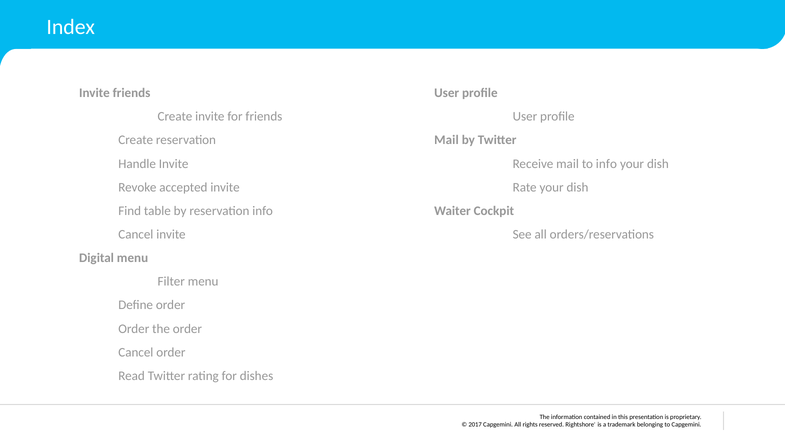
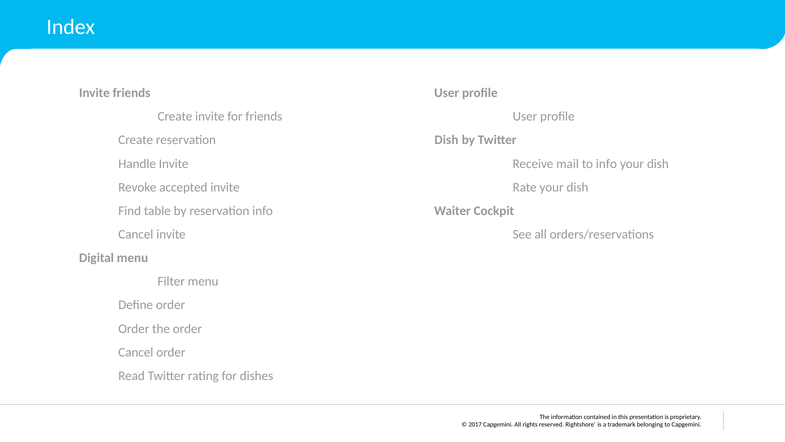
Mail at (446, 140): Mail -> Dish
